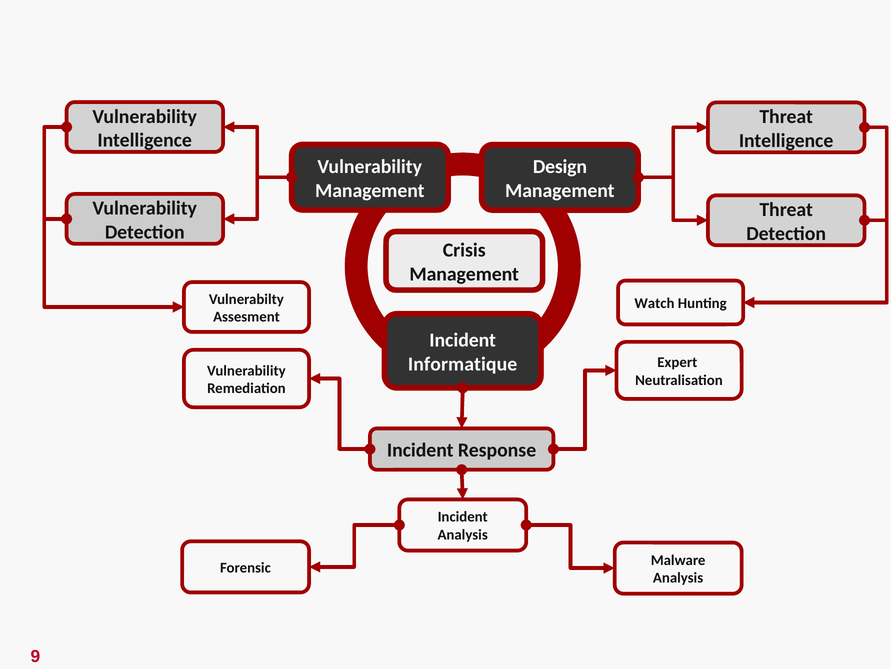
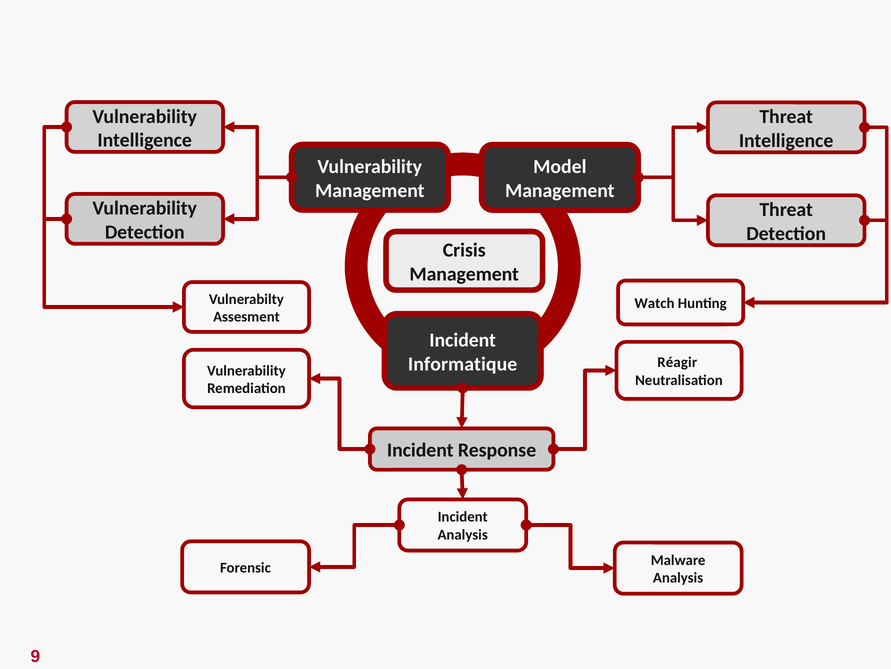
Design: Design -> Model
Expert: Expert -> Réagir
